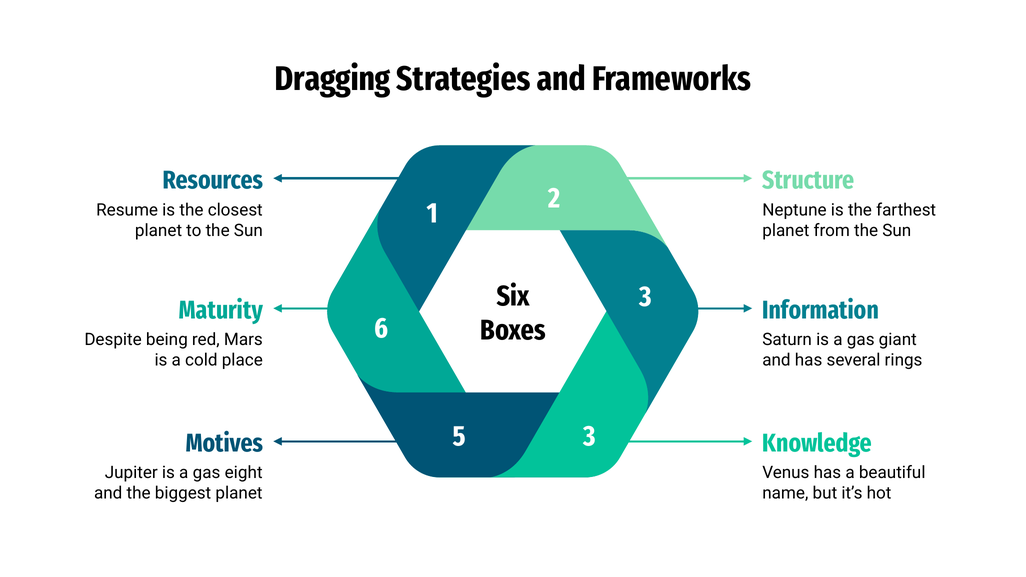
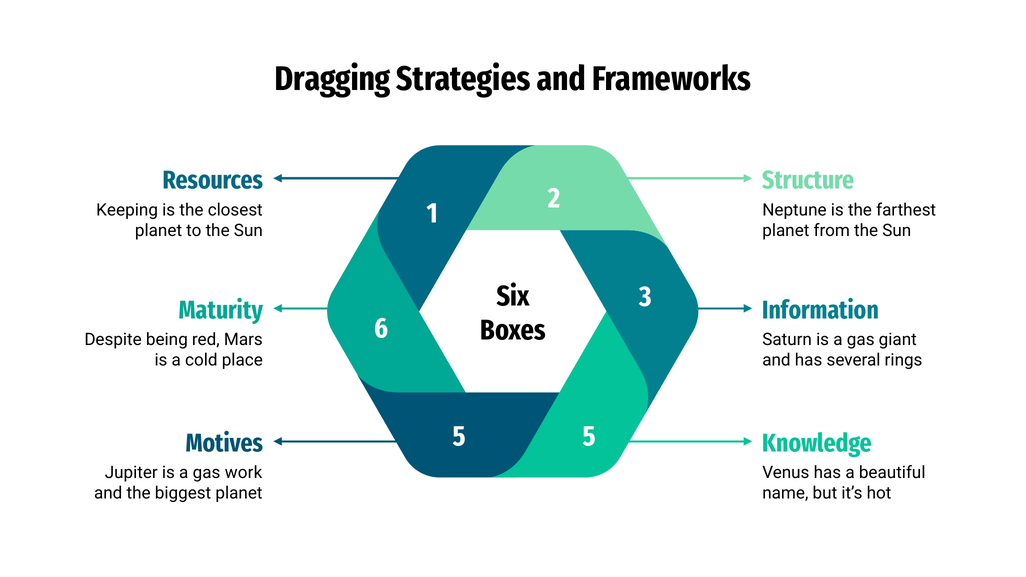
Resume: Resume -> Keeping
5 3: 3 -> 5
eight: eight -> work
